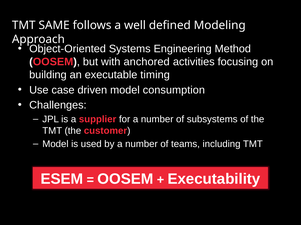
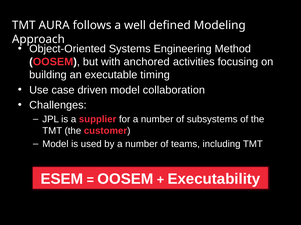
SAME: SAME -> AURA
consumption: consumption -> collaboration
